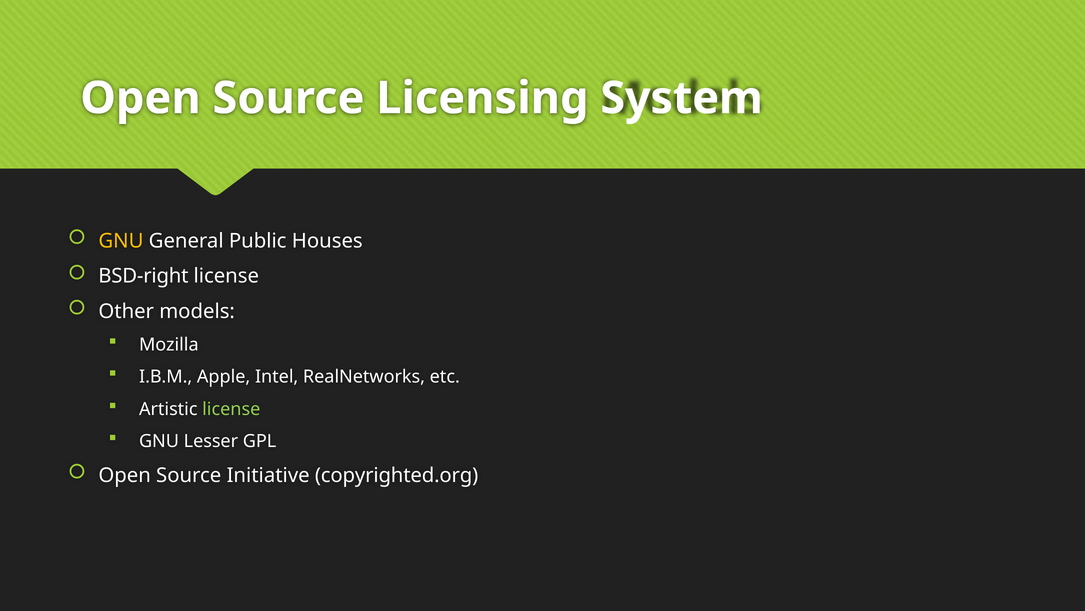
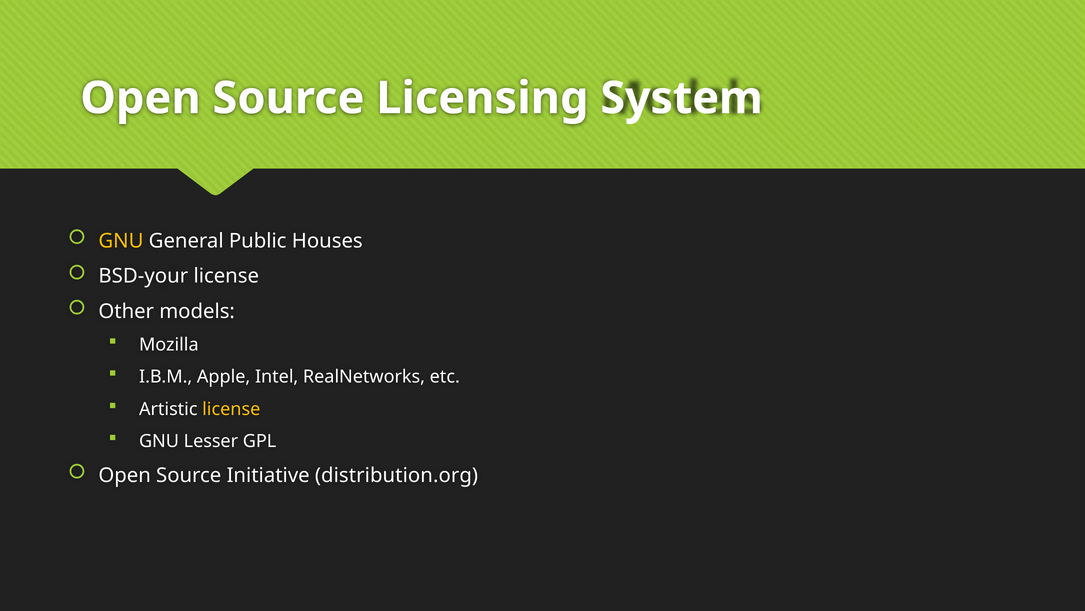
BSD-right: BSD-right -> BSD-your
license at (231, 409) colour: light green -> yellow
copyrighted.org: copyrighted.org -> distribution.org
